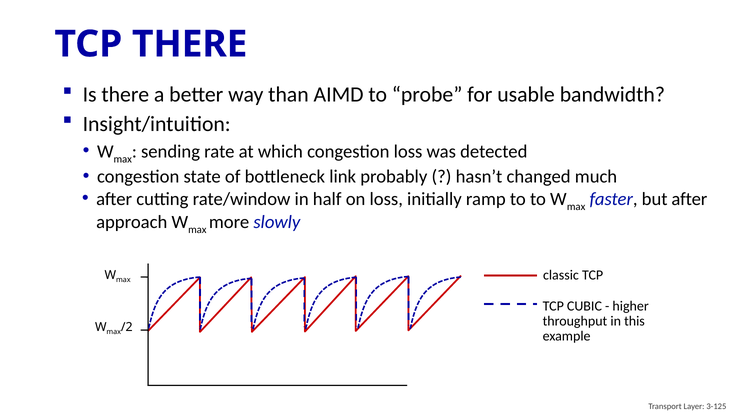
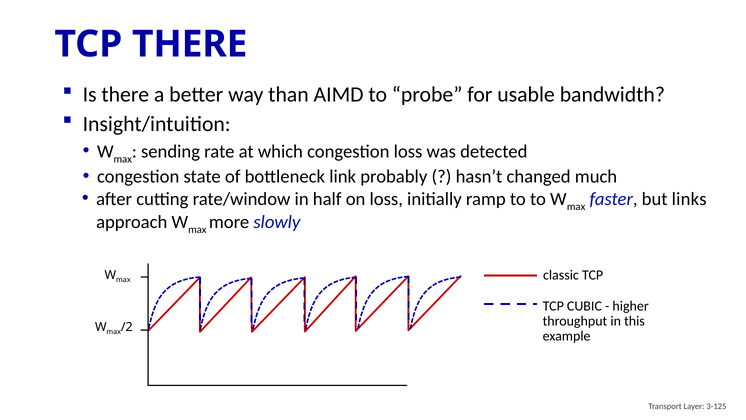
but after: after -> links
